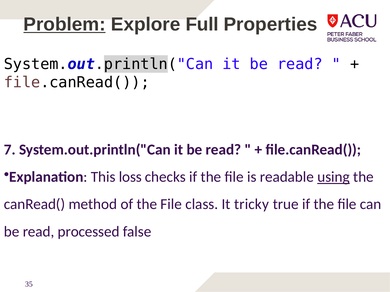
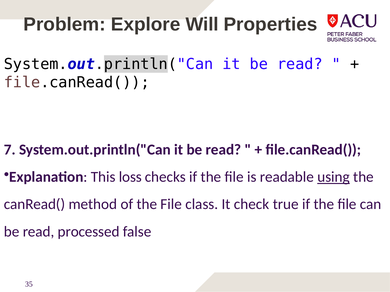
Problem underline: present -> none
Full: Full -> Will
tricky: tricky -> check
